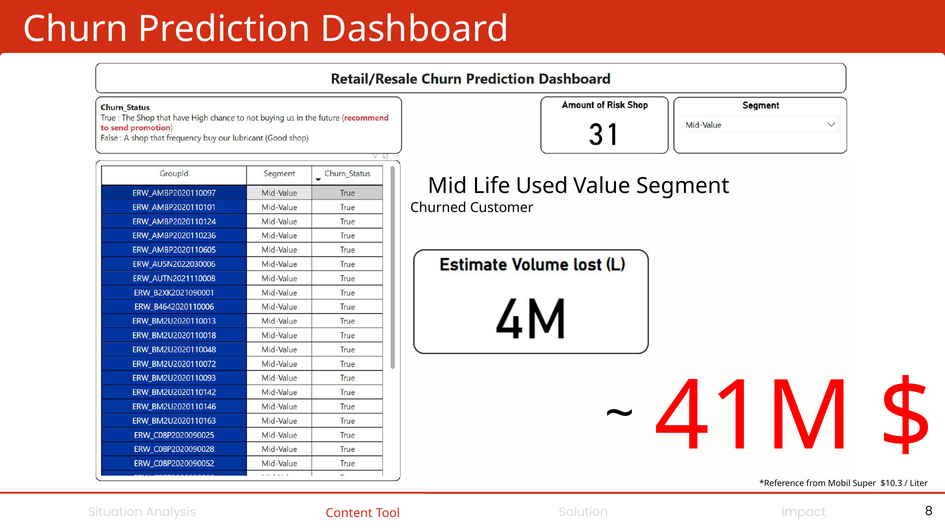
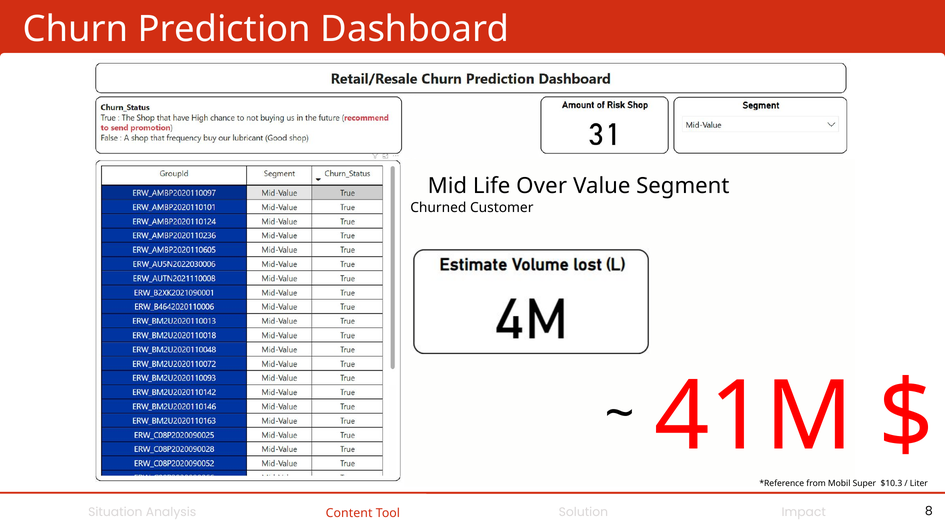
Used: Used -> Over
